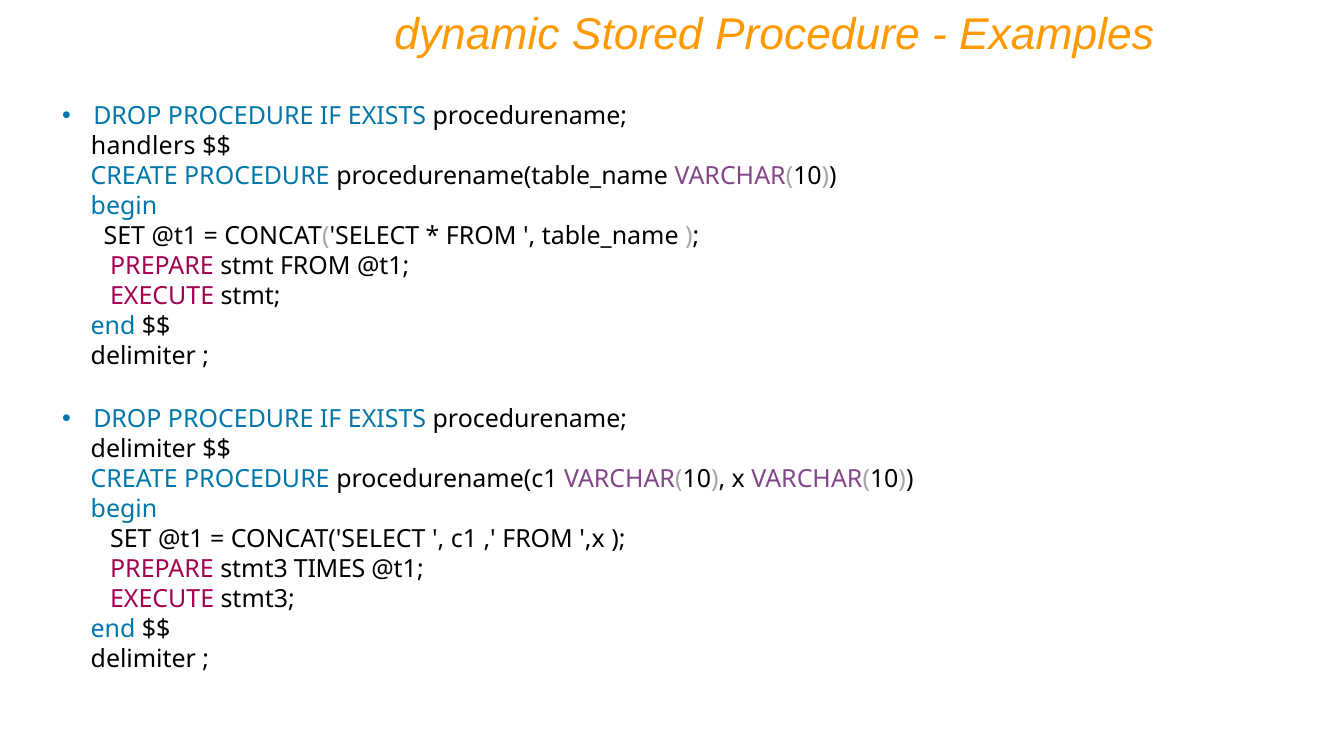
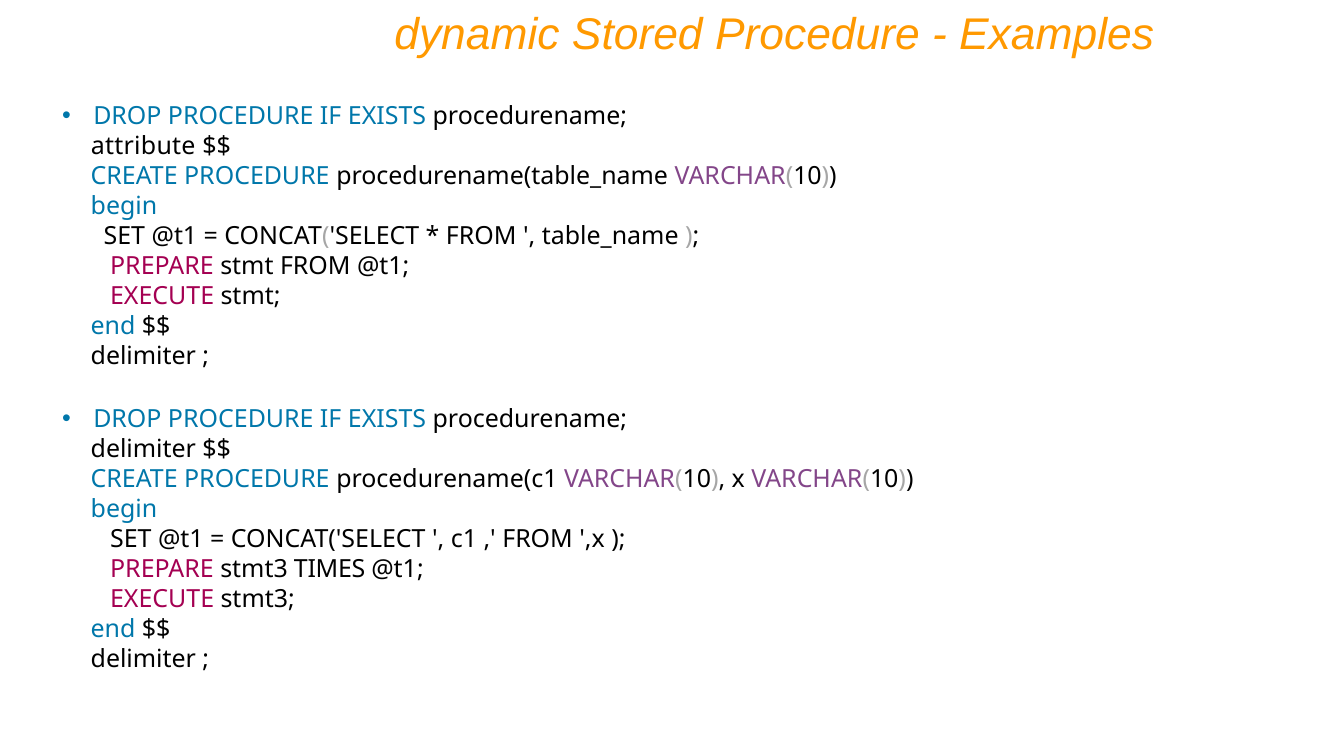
handlers: handlers -> attribute
